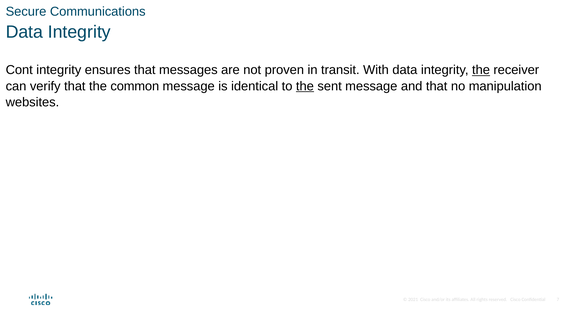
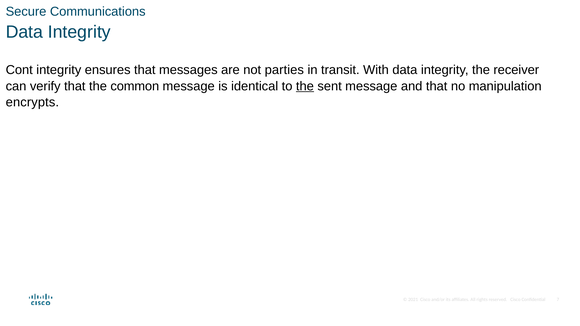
proven: proven -> parties
the at (481, 70) underline: present -> none
websites: websites -> encrypts
